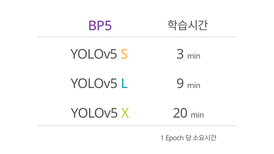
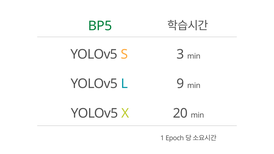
BP5 colour: purple -> green
